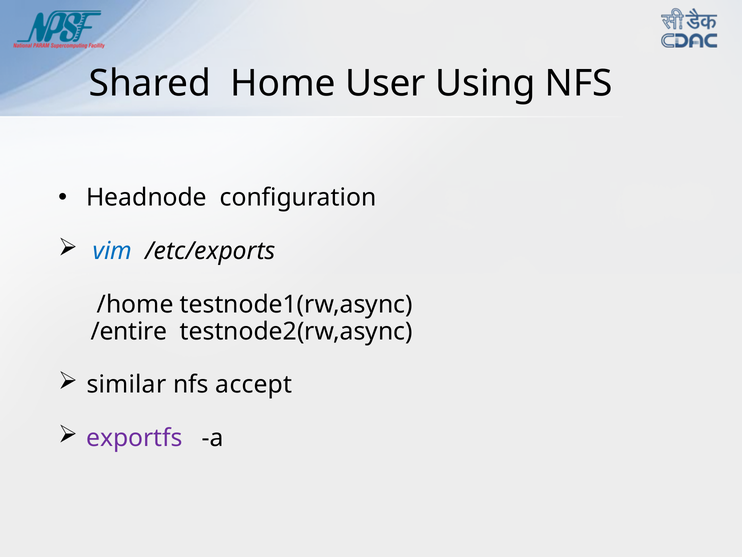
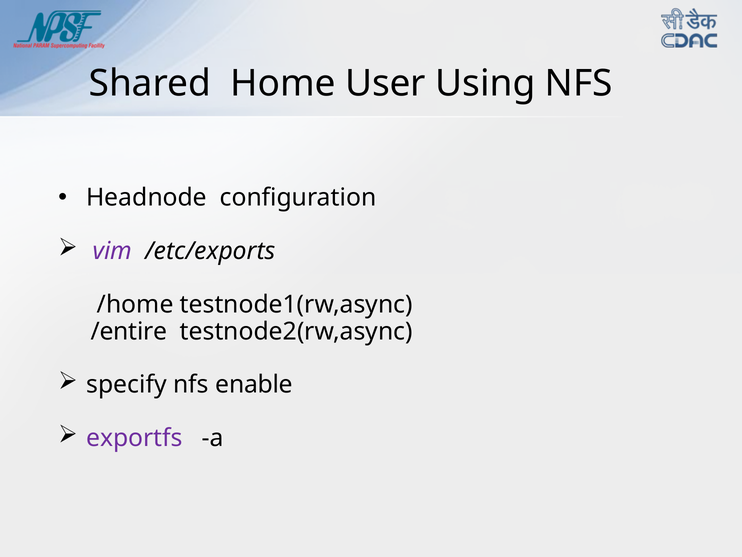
vim colour: blue -> purple
similar: similar -> specify
accept: accept -> enable
